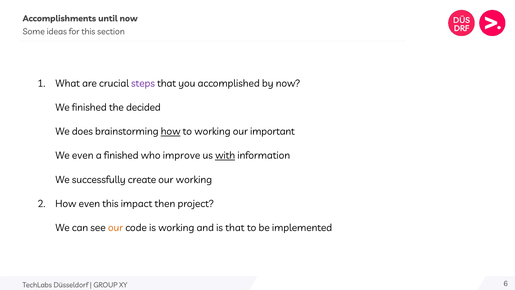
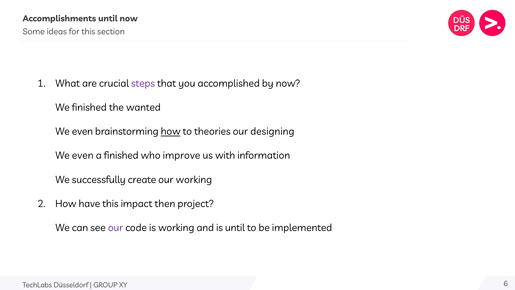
decided: decided -> wanted
does at (82, 131): does -> even
to working: working -> theories
important: important -> designing
with underline: present -> none
How even: even -> have
our at (115, 228) colour: orange -> purple
is that: that -> until
